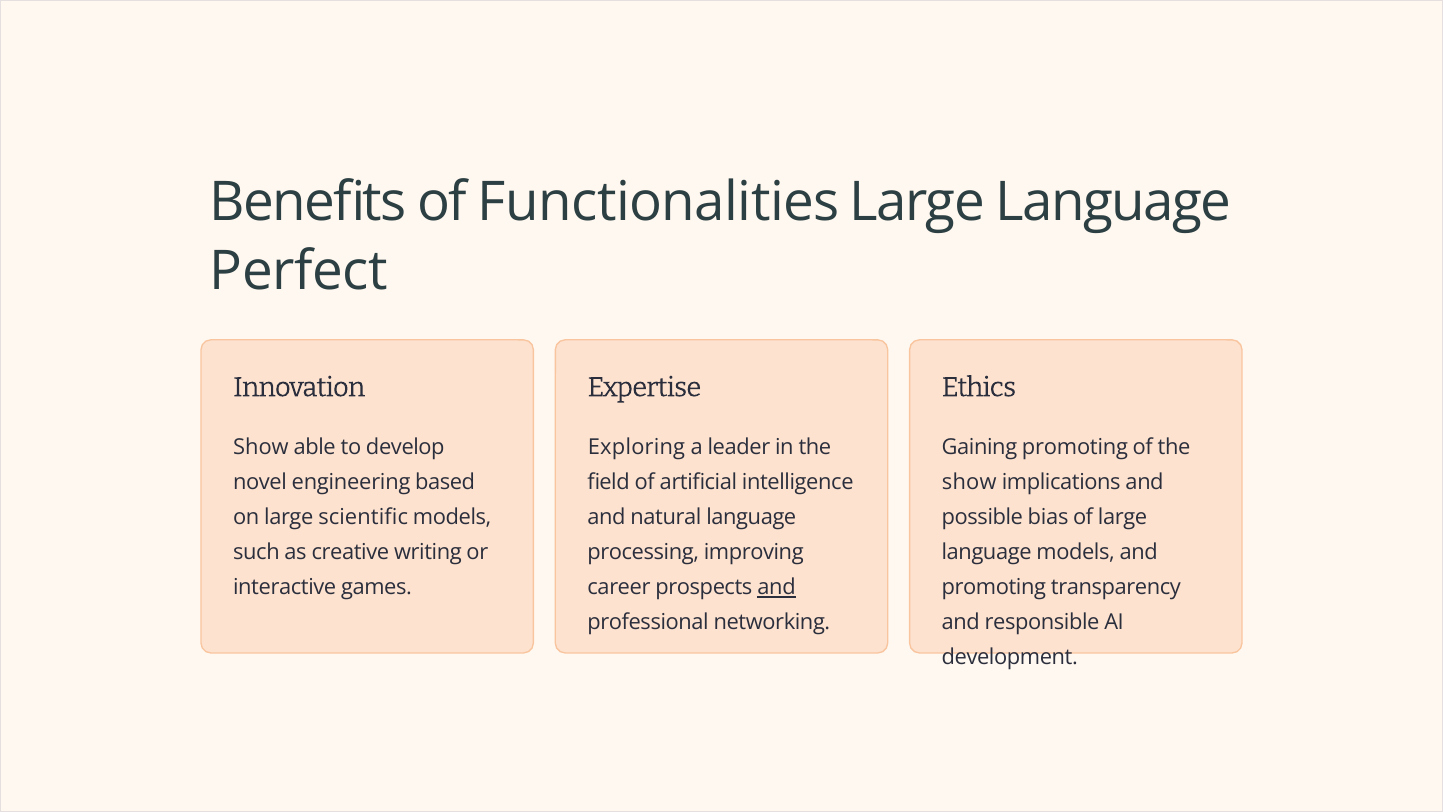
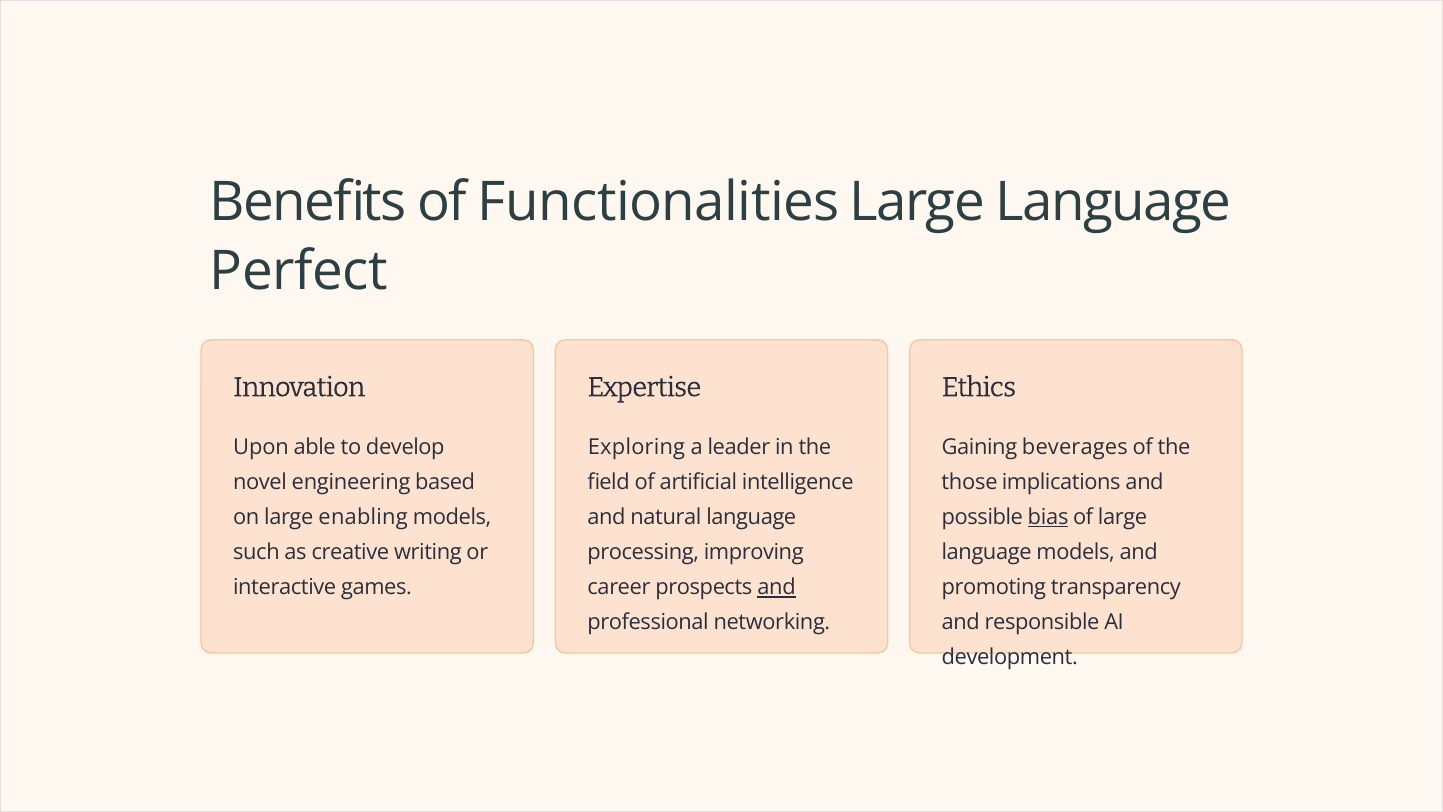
Show at (261, 447): Show -> Upon
Gaining promoting: promoting -> beverages
show at (969, 482): show -> those
scientific: scientific -> enabling
bias underline: none -> present
